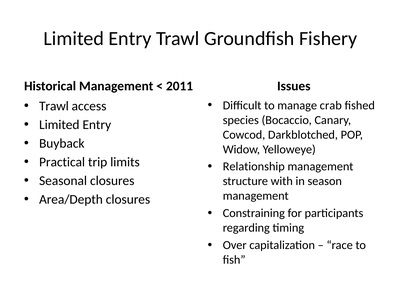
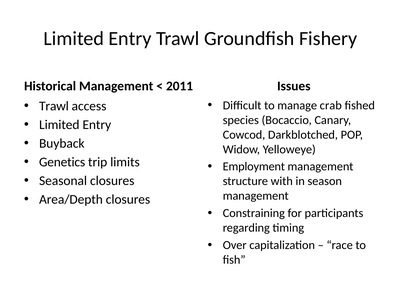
Practical: Practical -> Genetics
Relationship: Relationship -> Employment
